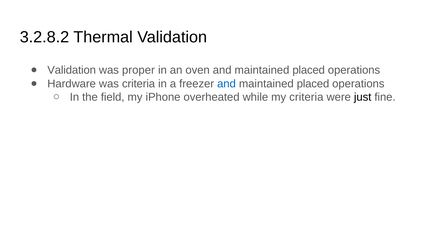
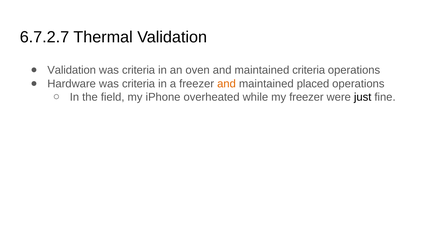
3.2.8.2: 3.2.8.2 -> 6.7.2.7
proper at (138, 70): proper -> criteria
oven and maintained placed: placed -> criteria
and at (227, 84) colour: blue -> orange
my criteria: criteria -> freezer
